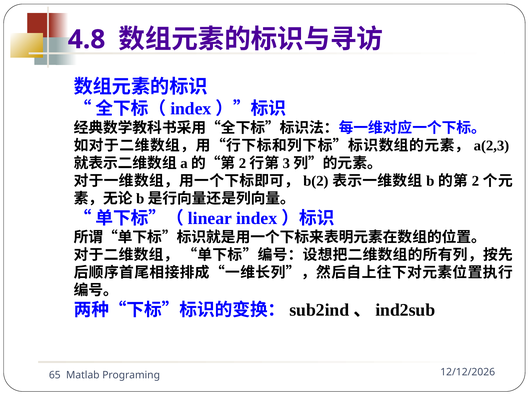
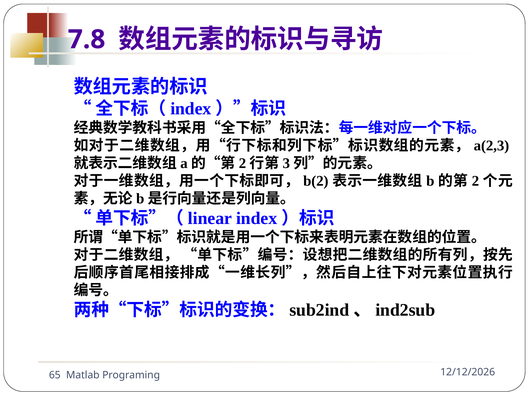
4.8: 4.8 -> 7.8
